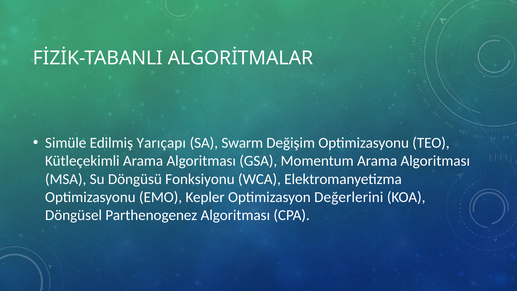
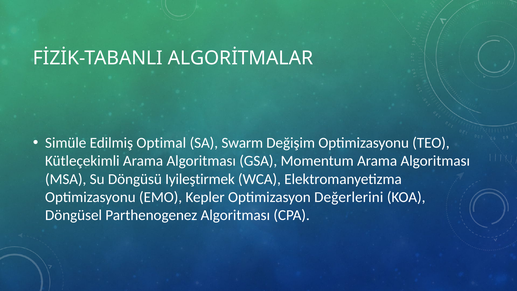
Yarıçapı: Yarıçapı -> Optimal
Fonksiyonu: Fonksiyonu -> Iyileştirmek
